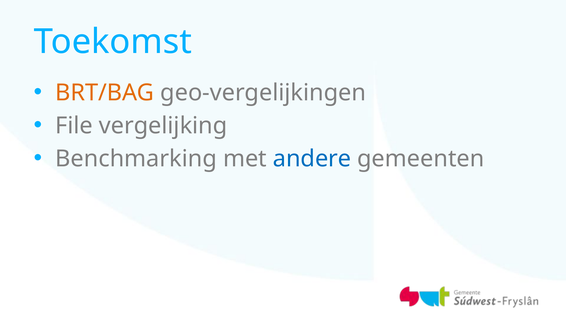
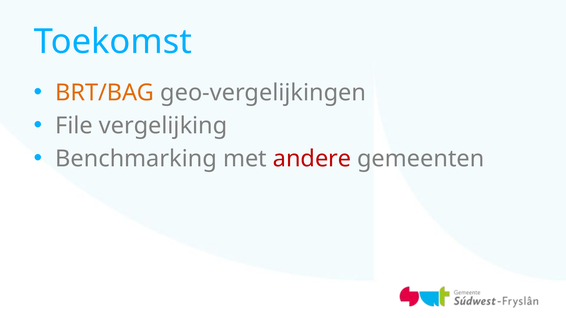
andere colour: blue -> red
